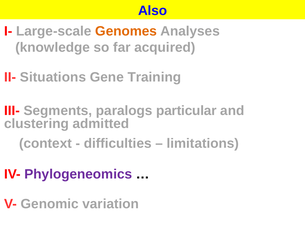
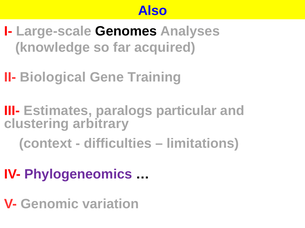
Genomes colour: orange -> black
Situations: Situations -> Biological
Segments: Segments -> Estimates
admitted: admitted -> arbitrary
